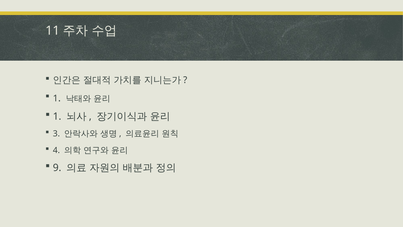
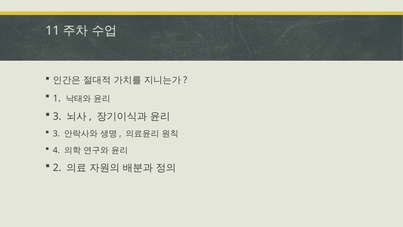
1 at (57, 116): 1 -> 3
9: 9 -> 2
